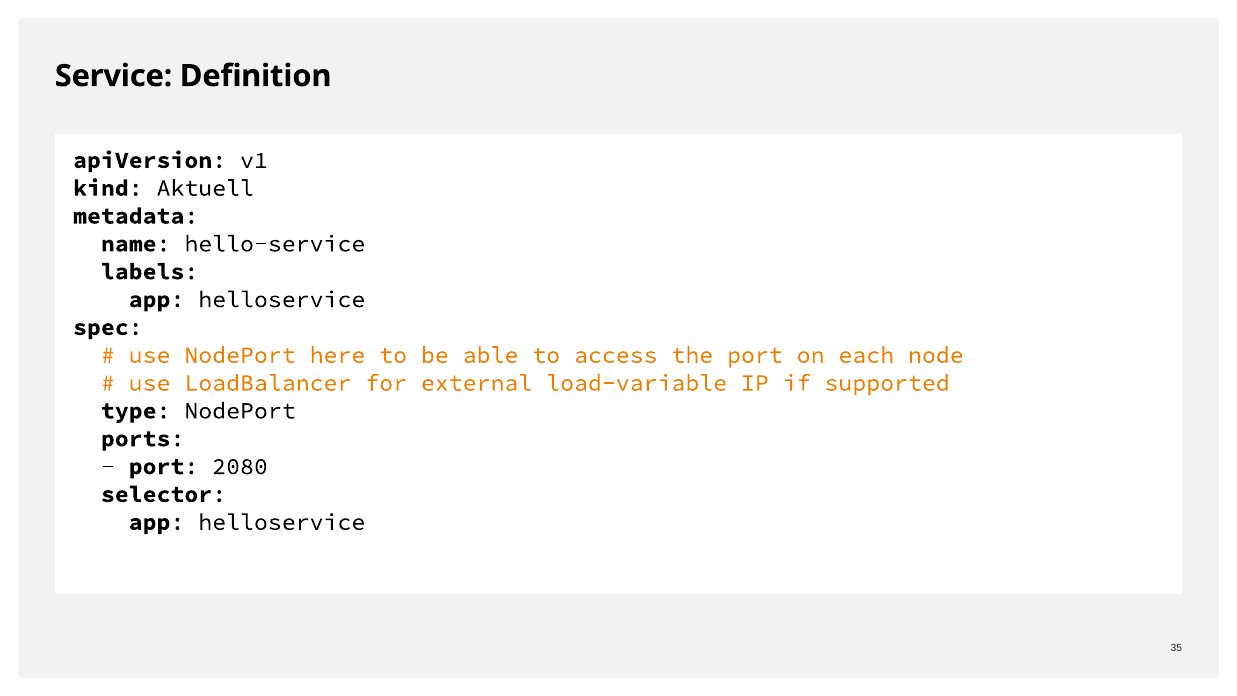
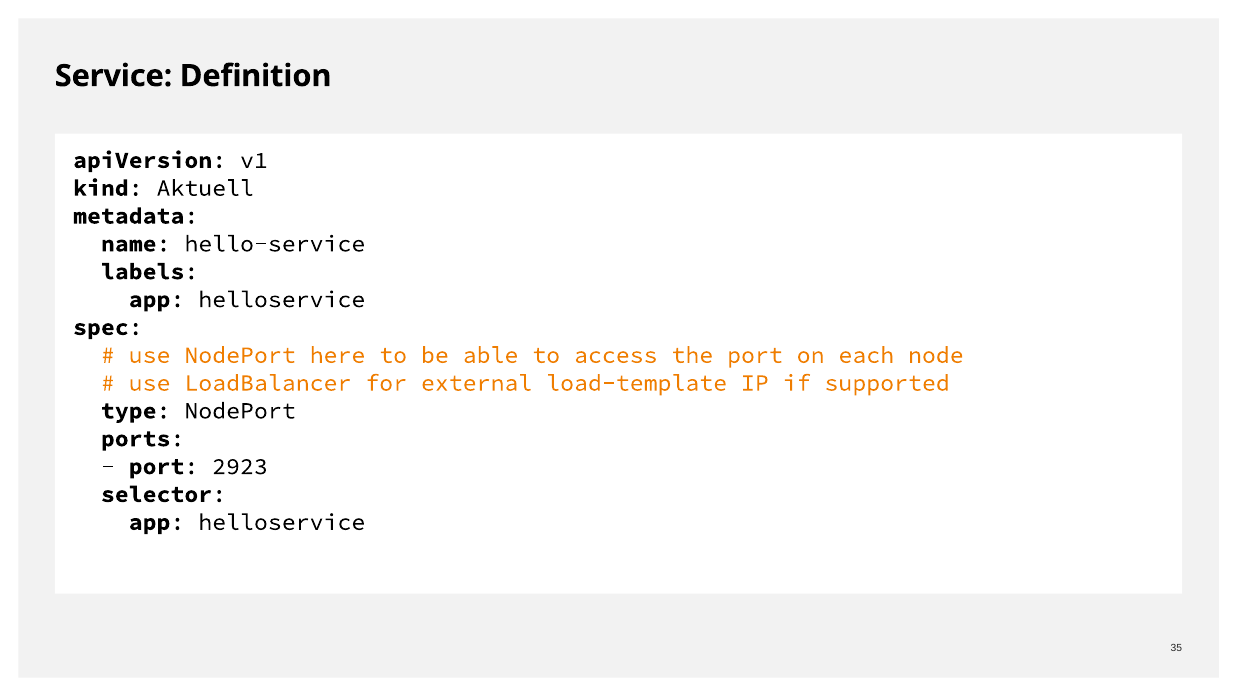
load-variable: load-variable -> load-template
2080: 2080 -> 2923
